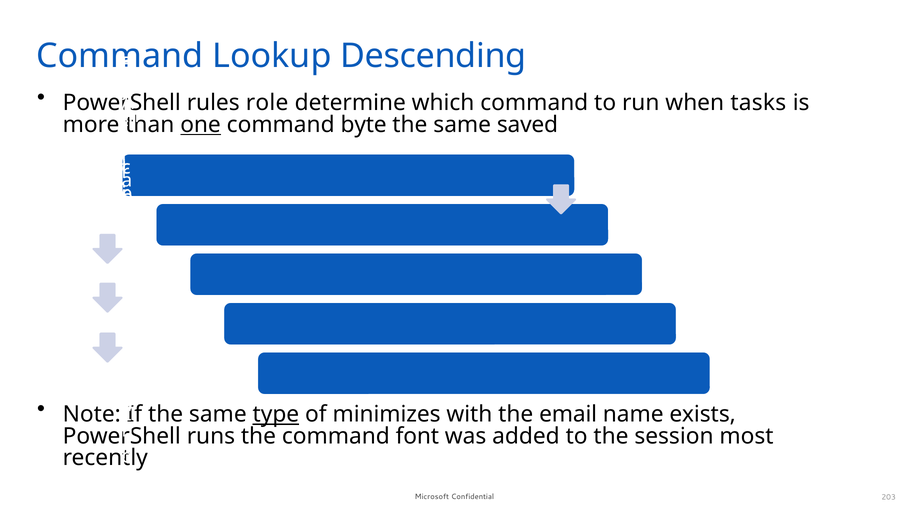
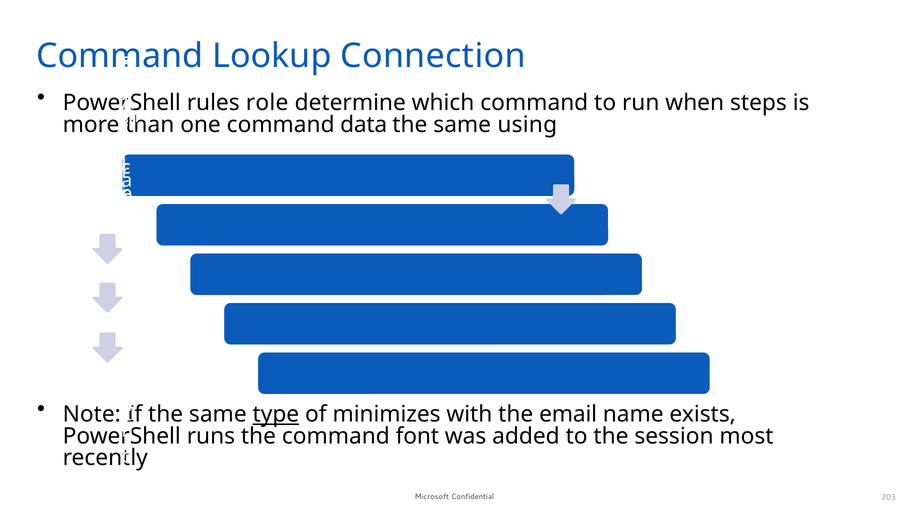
Descending: Descending -> Connection
tasks: tasks -> steps
one underline: present -> none
byte: byte -> data
saved: saved -> using
